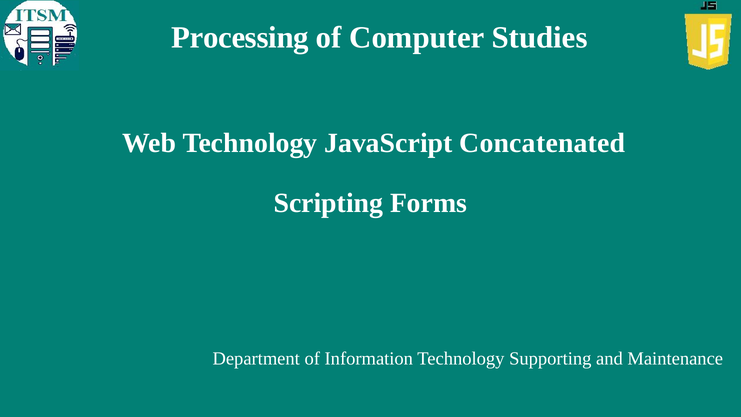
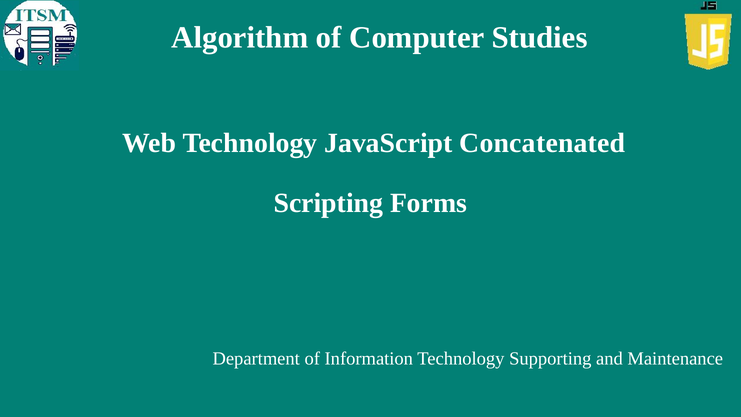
Processing: Processing -> Algorithm
